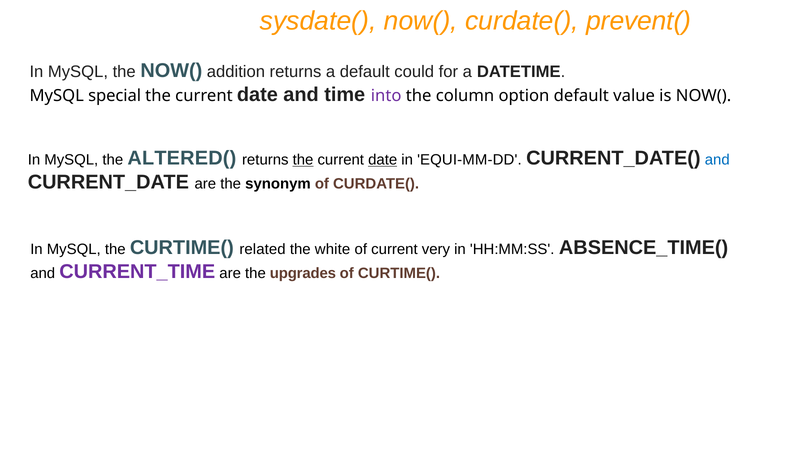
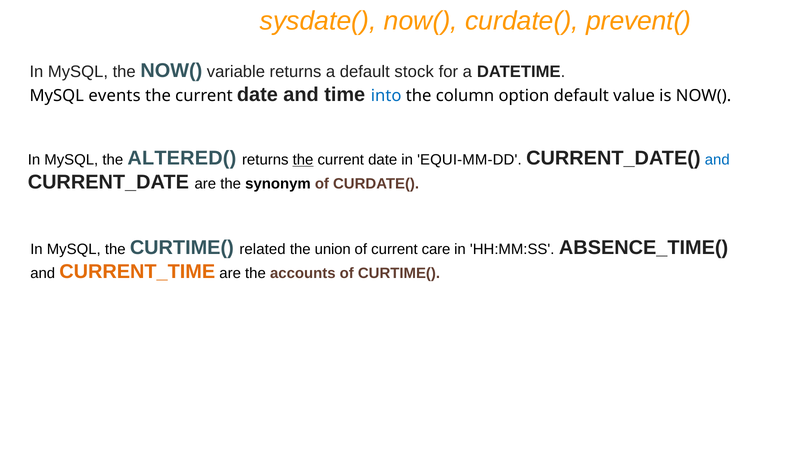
addition: addition -> variable
could: could -> stock
special: special -> events
into colour: purple -> blue
date at (383, 160) underline: present -> none
white: white -> union
very: very -> care
CURRENT_TIME colour: purple -> orange
upgrades: upgrades -> accounts
